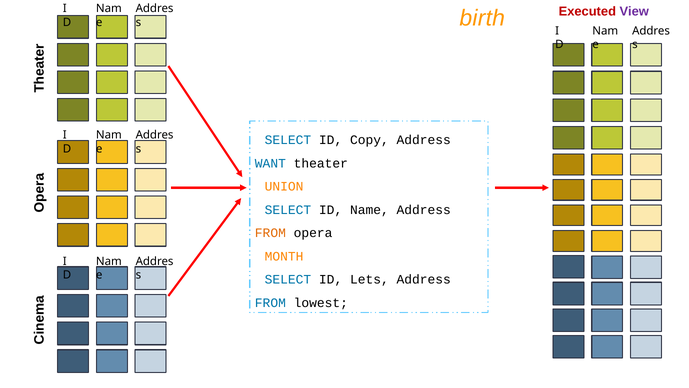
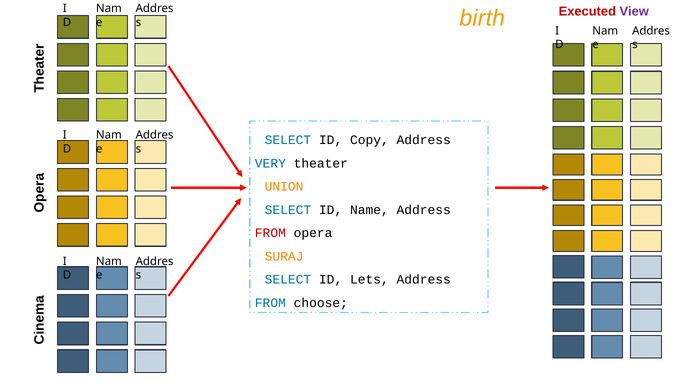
WANT: WANT -> VERY
FROM at (270, 233) colour: orange -> red
MONTH: MONTH -> SURAJ
lowest: lowest -> choose
